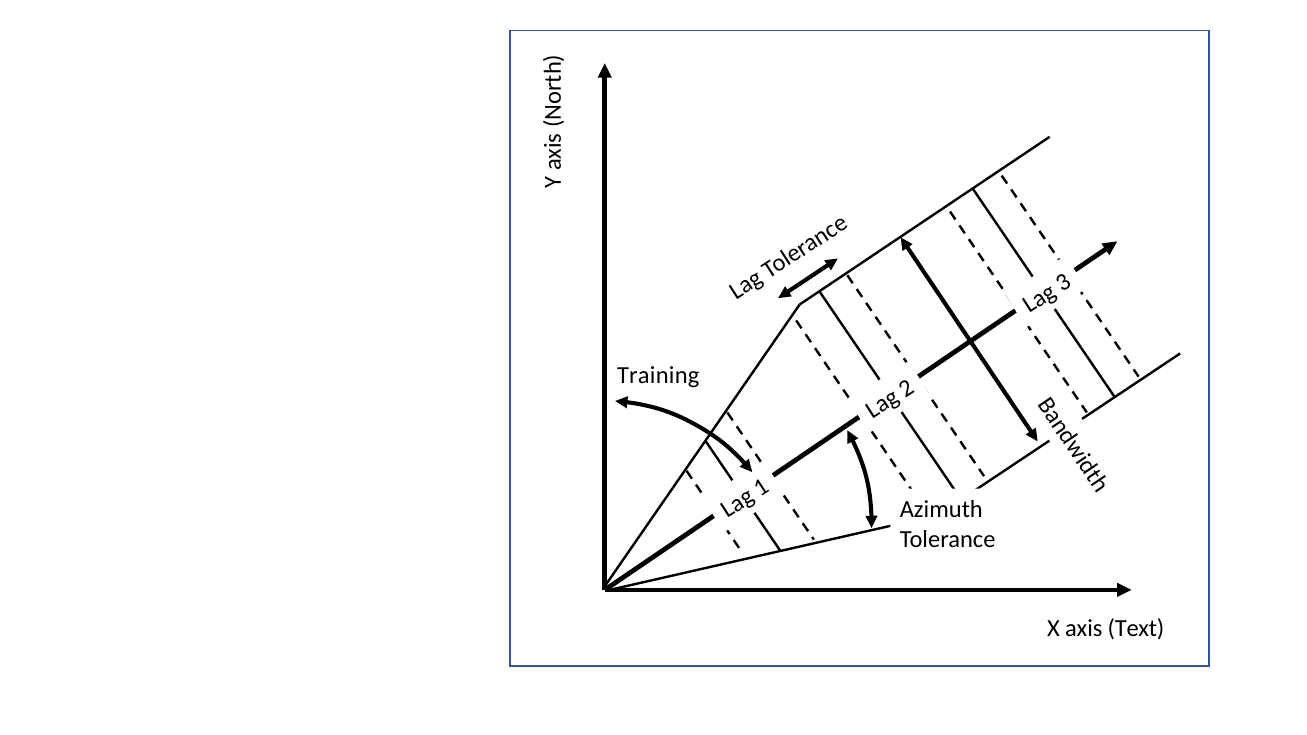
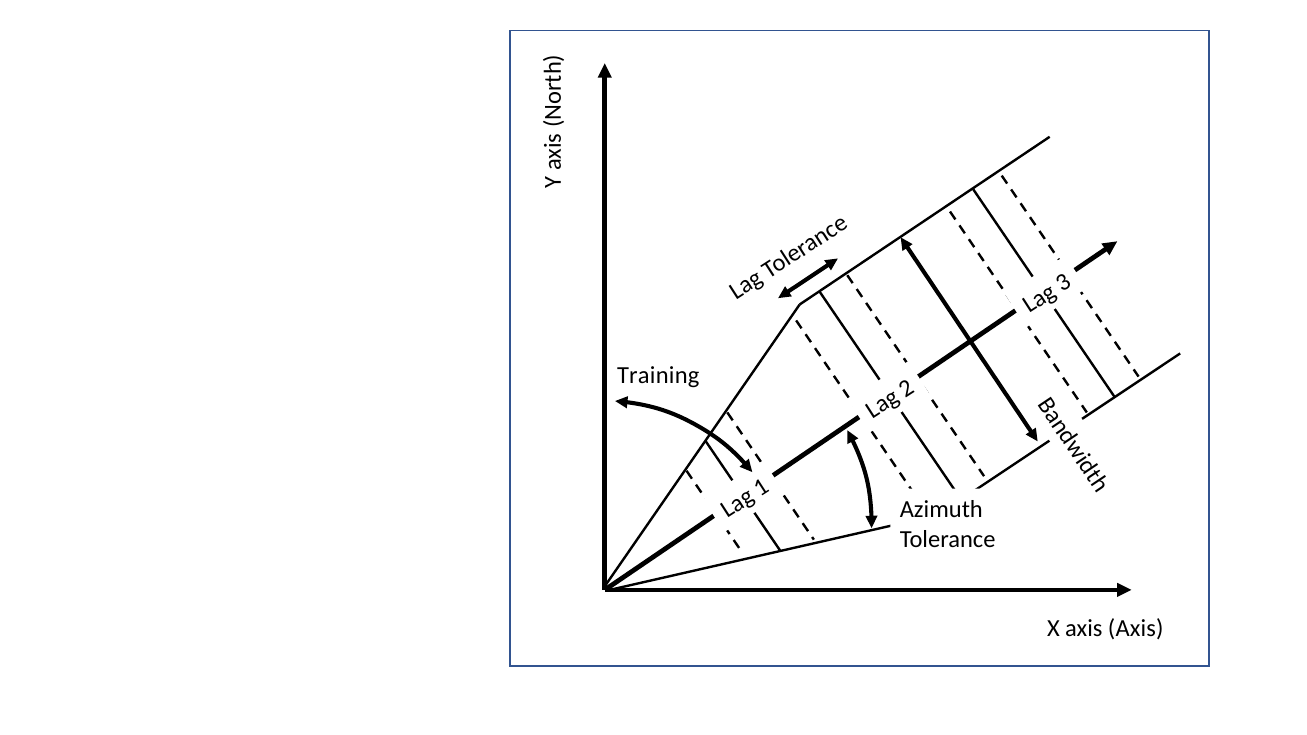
axis Text: Text -> Axis
